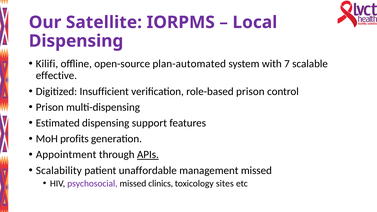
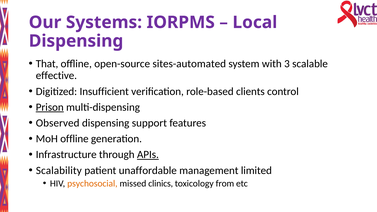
Satellite: Satellite -> Systems
Kilifi: Kilifi -> That
plan-automated: plan-automated -> sites-automated
7: 7 -> 3
role-based prison: prison -> clients
Prison at (50, 107) underline: none -> present
Estimated: Estimated -> Observed
MoH profits: profits -> offline
Appointment: Appointment -> Infrastructure
management missed: missed -> limited
psychosocial colour: purple -> orange
sites: sites -> from
